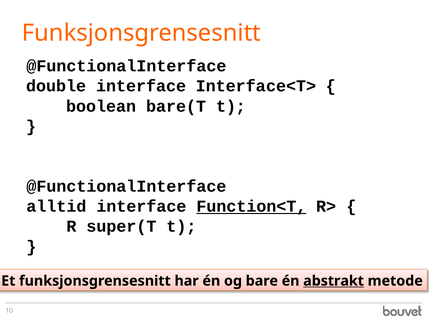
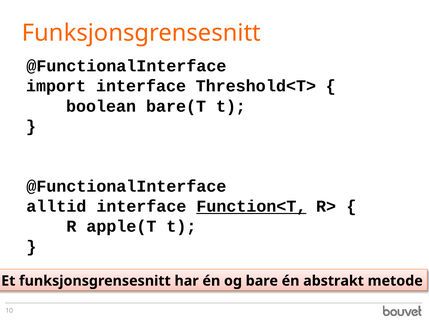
double: double -> import
Interface<T>: Interface<T> -> Threshold<T>
super(T: super(T -> apple(T
abstrakt underline: present -> none
